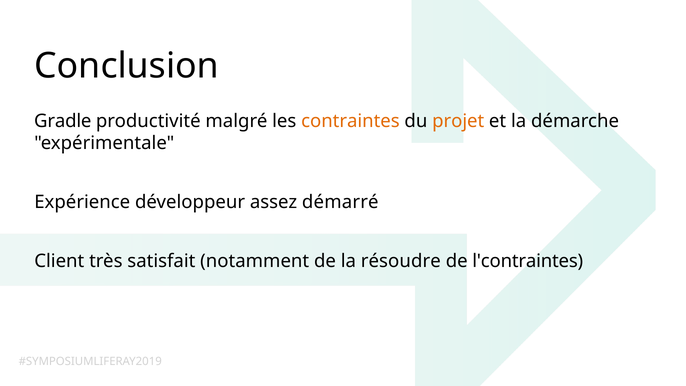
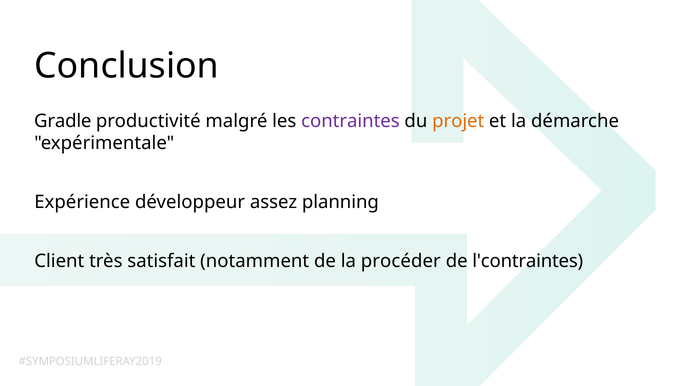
contraintes colour: orange -> purple
démarré: démarré -> planning
résoudre: résoudre -> procéder
